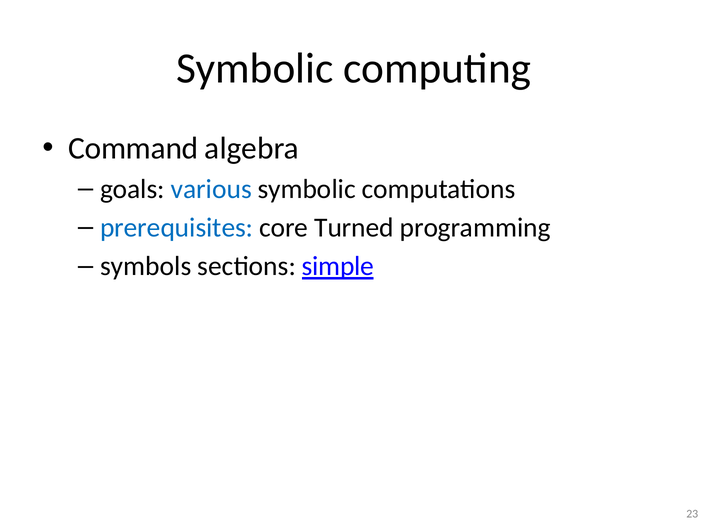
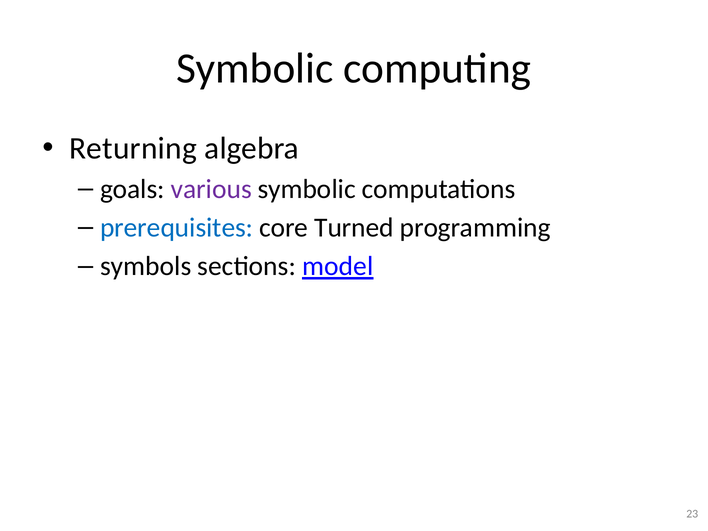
Command: Command -> Returning
various colour: blue -> purple
simple: simple -> model
